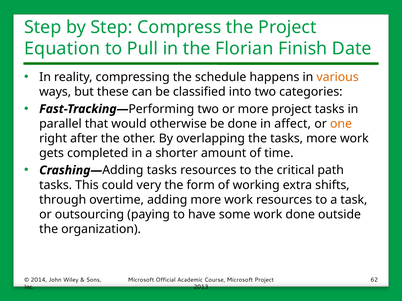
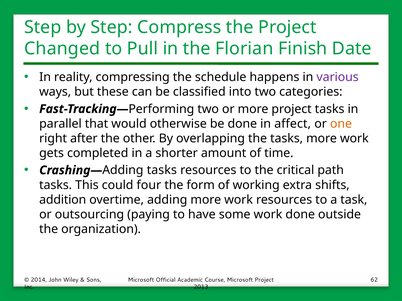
Equation: Equation -> Changed
various colour: orange -> purple
very: very -> four
through: through -> addition
